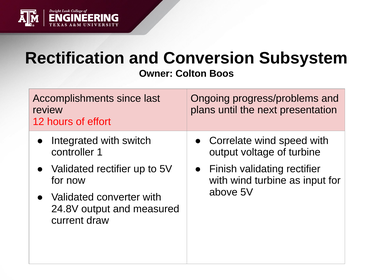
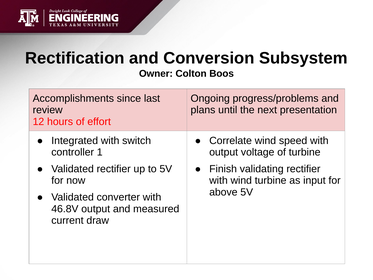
24.8V: 24.8V -> 46.8V
